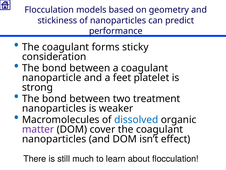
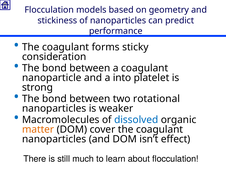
feet: feet -> into
treatment: treatment -> rotational
matter colour: purple -> orange
